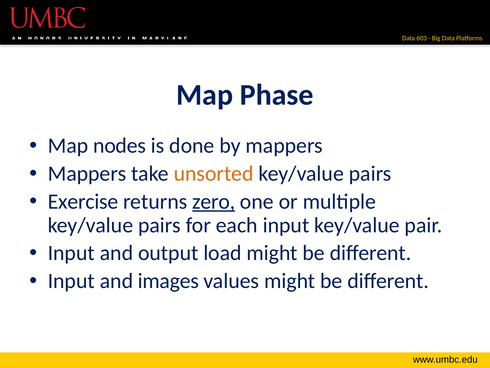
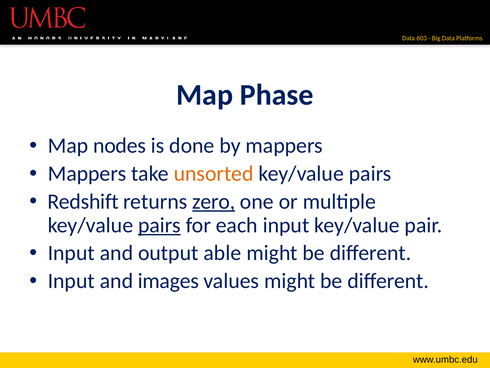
Exercise: Exercise -> Redshift
pairs at (159, 225) underline: none -> present
load: load -> able
